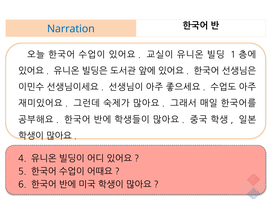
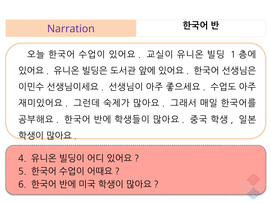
Narration colour: blue -> purple
